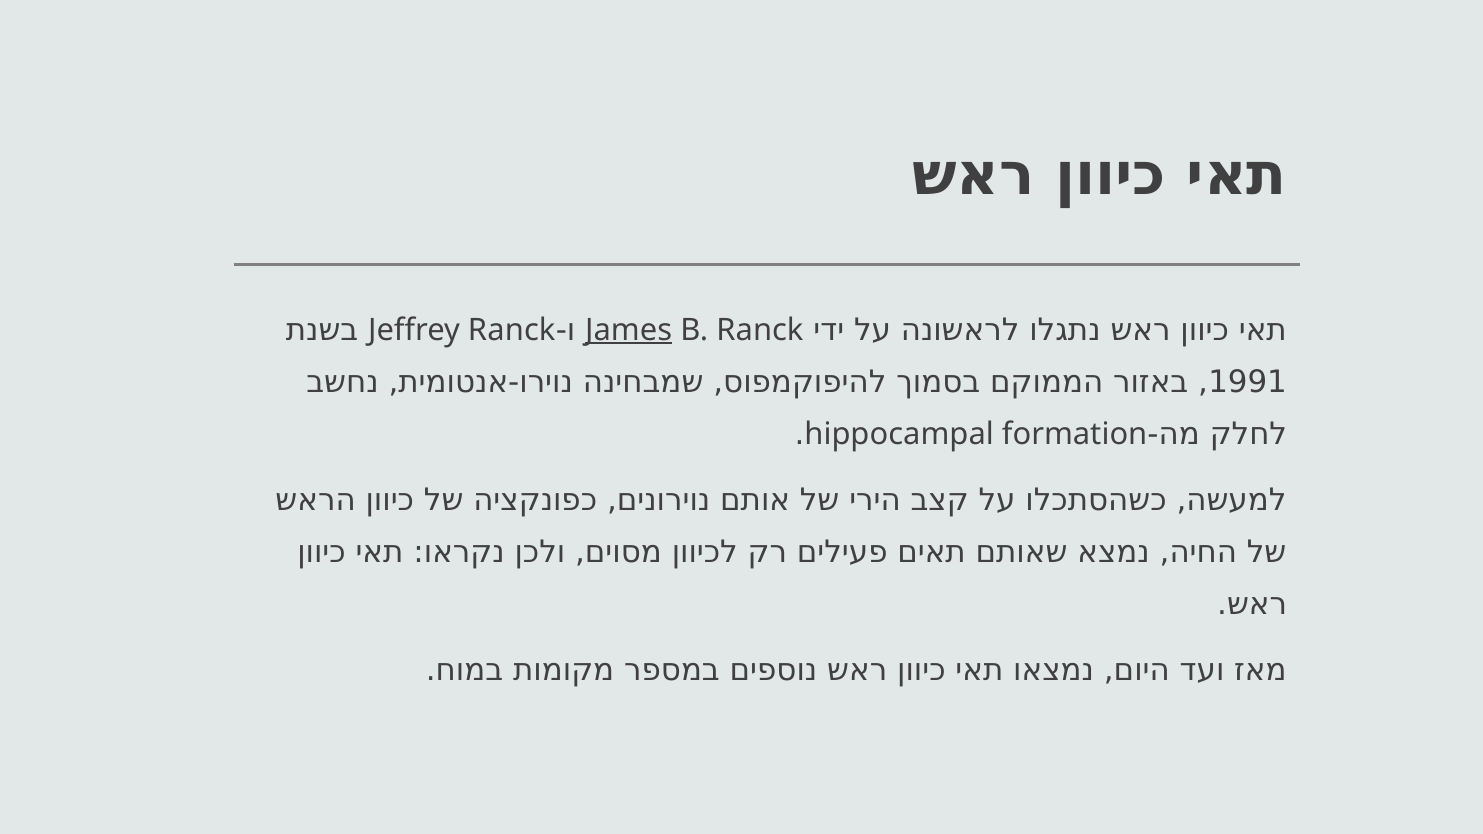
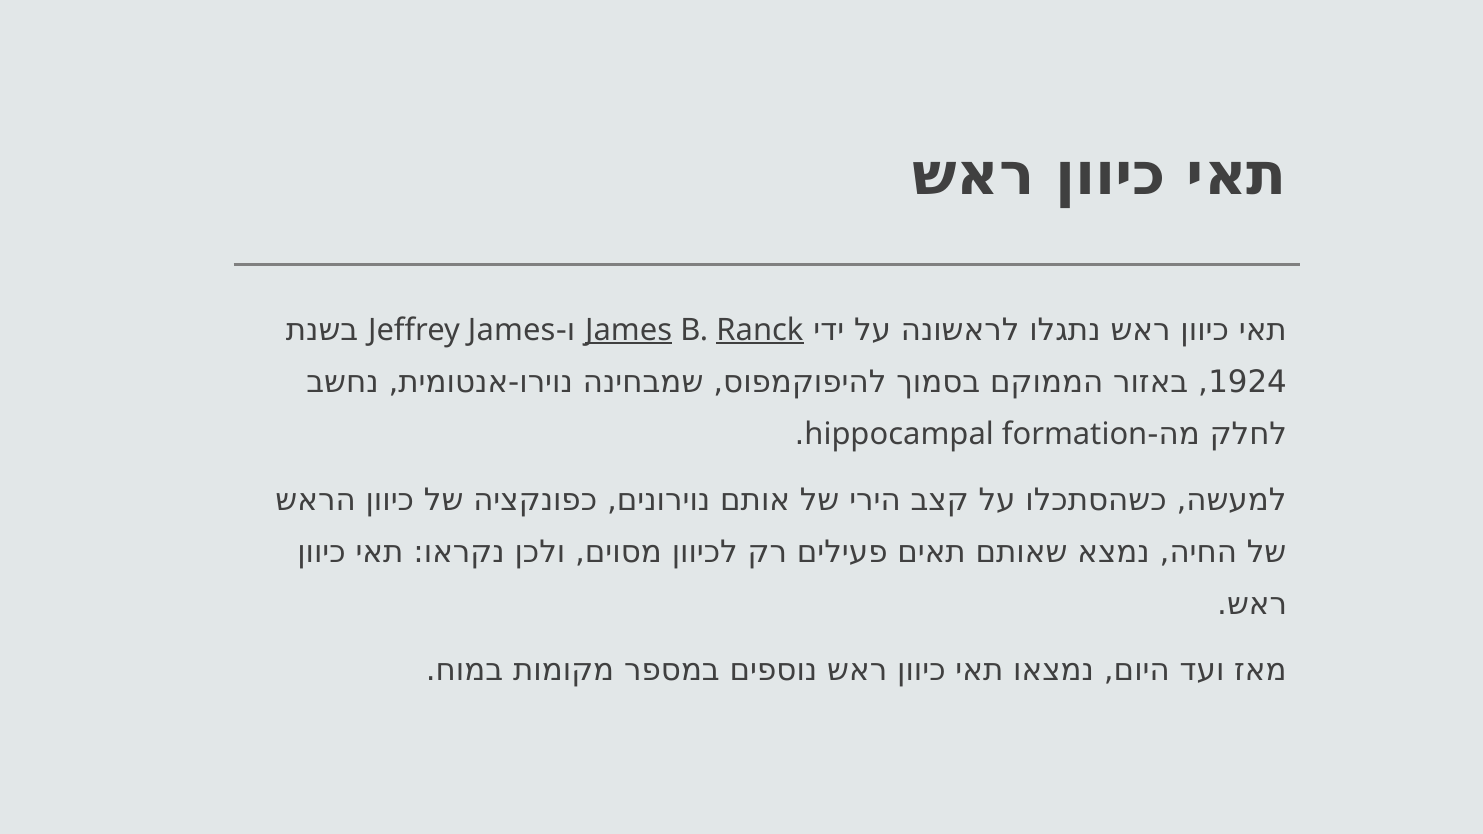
Ranck at (512, 330): Ranck -> James
Ranck at (760, 330) underline: none -> present
1991: 1991 -> 1924
